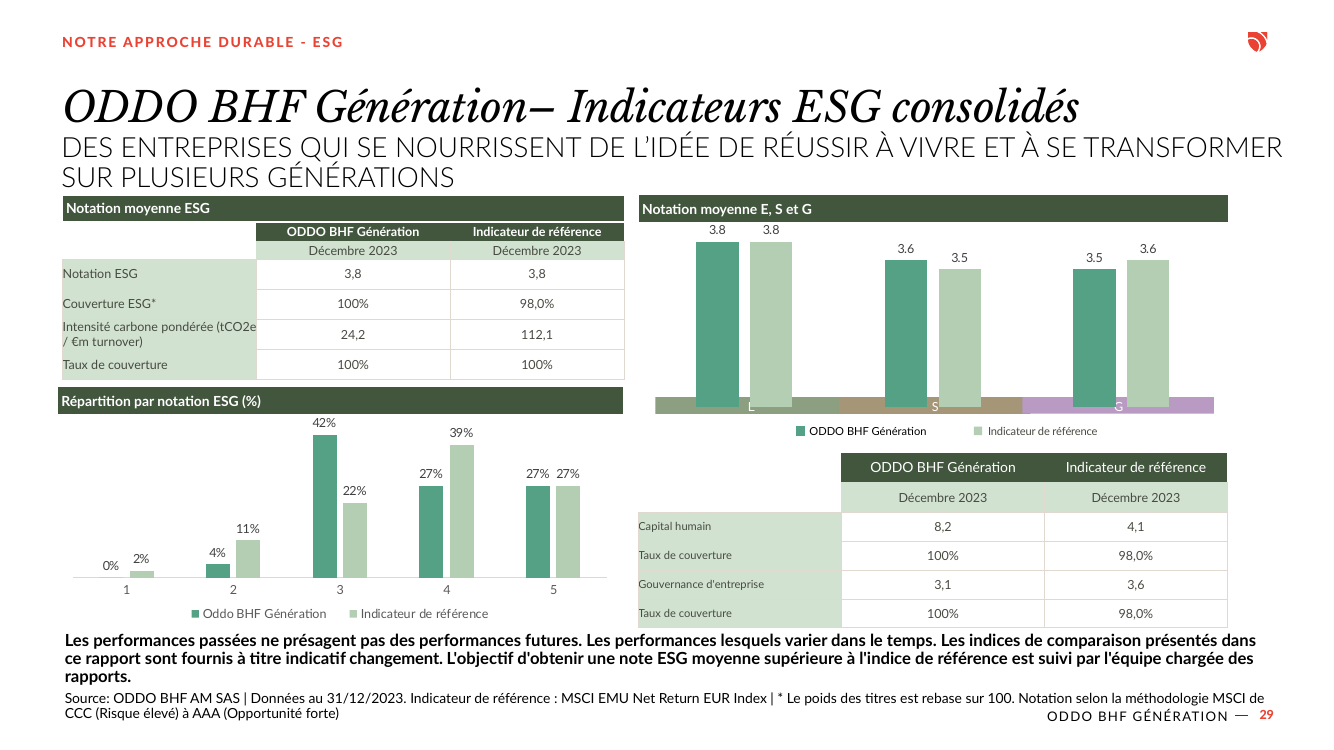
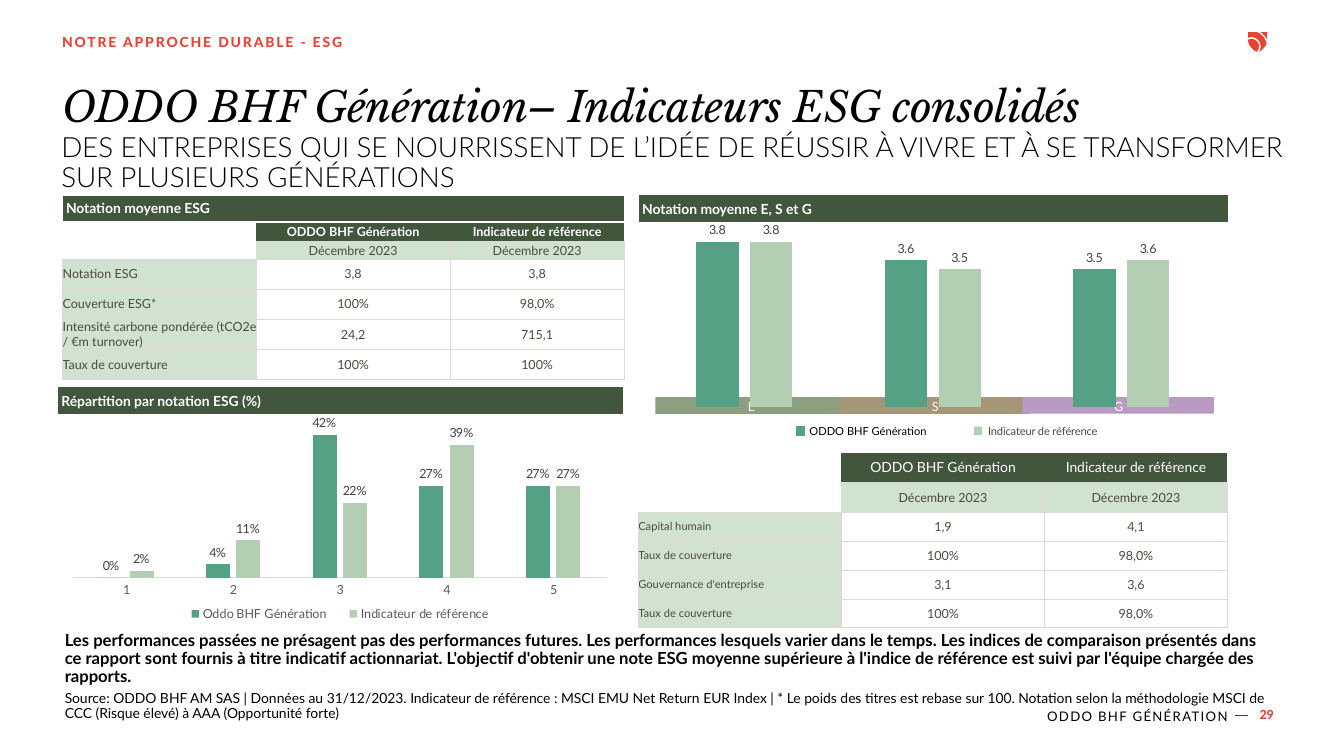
112,1: 112,1 -> 715,1
8,2: 8,2 -> 1,9
changement: changement -> actionnariat
